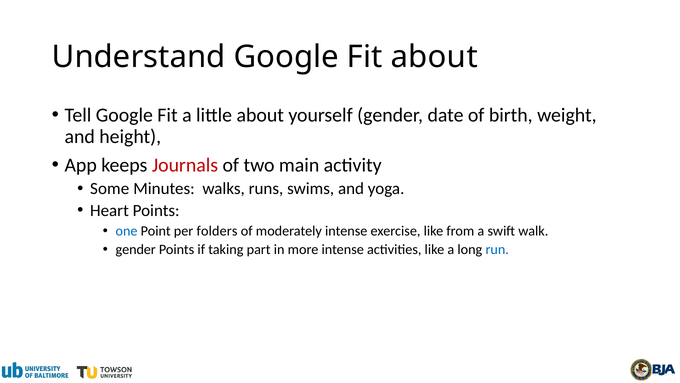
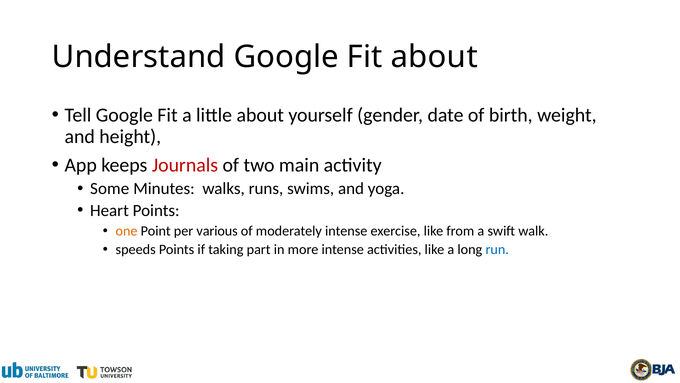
one colour: blue -> orange
folders: folders -> various
gender at (136, 249): gender -> speeds
